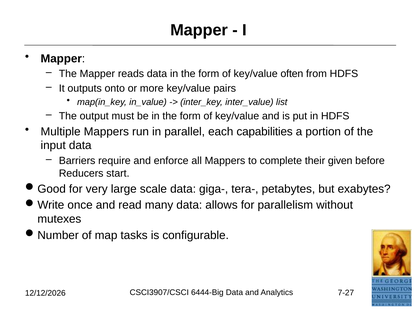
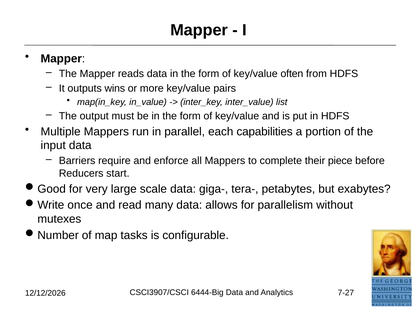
onto: onto -> wins
given: given -> piece
